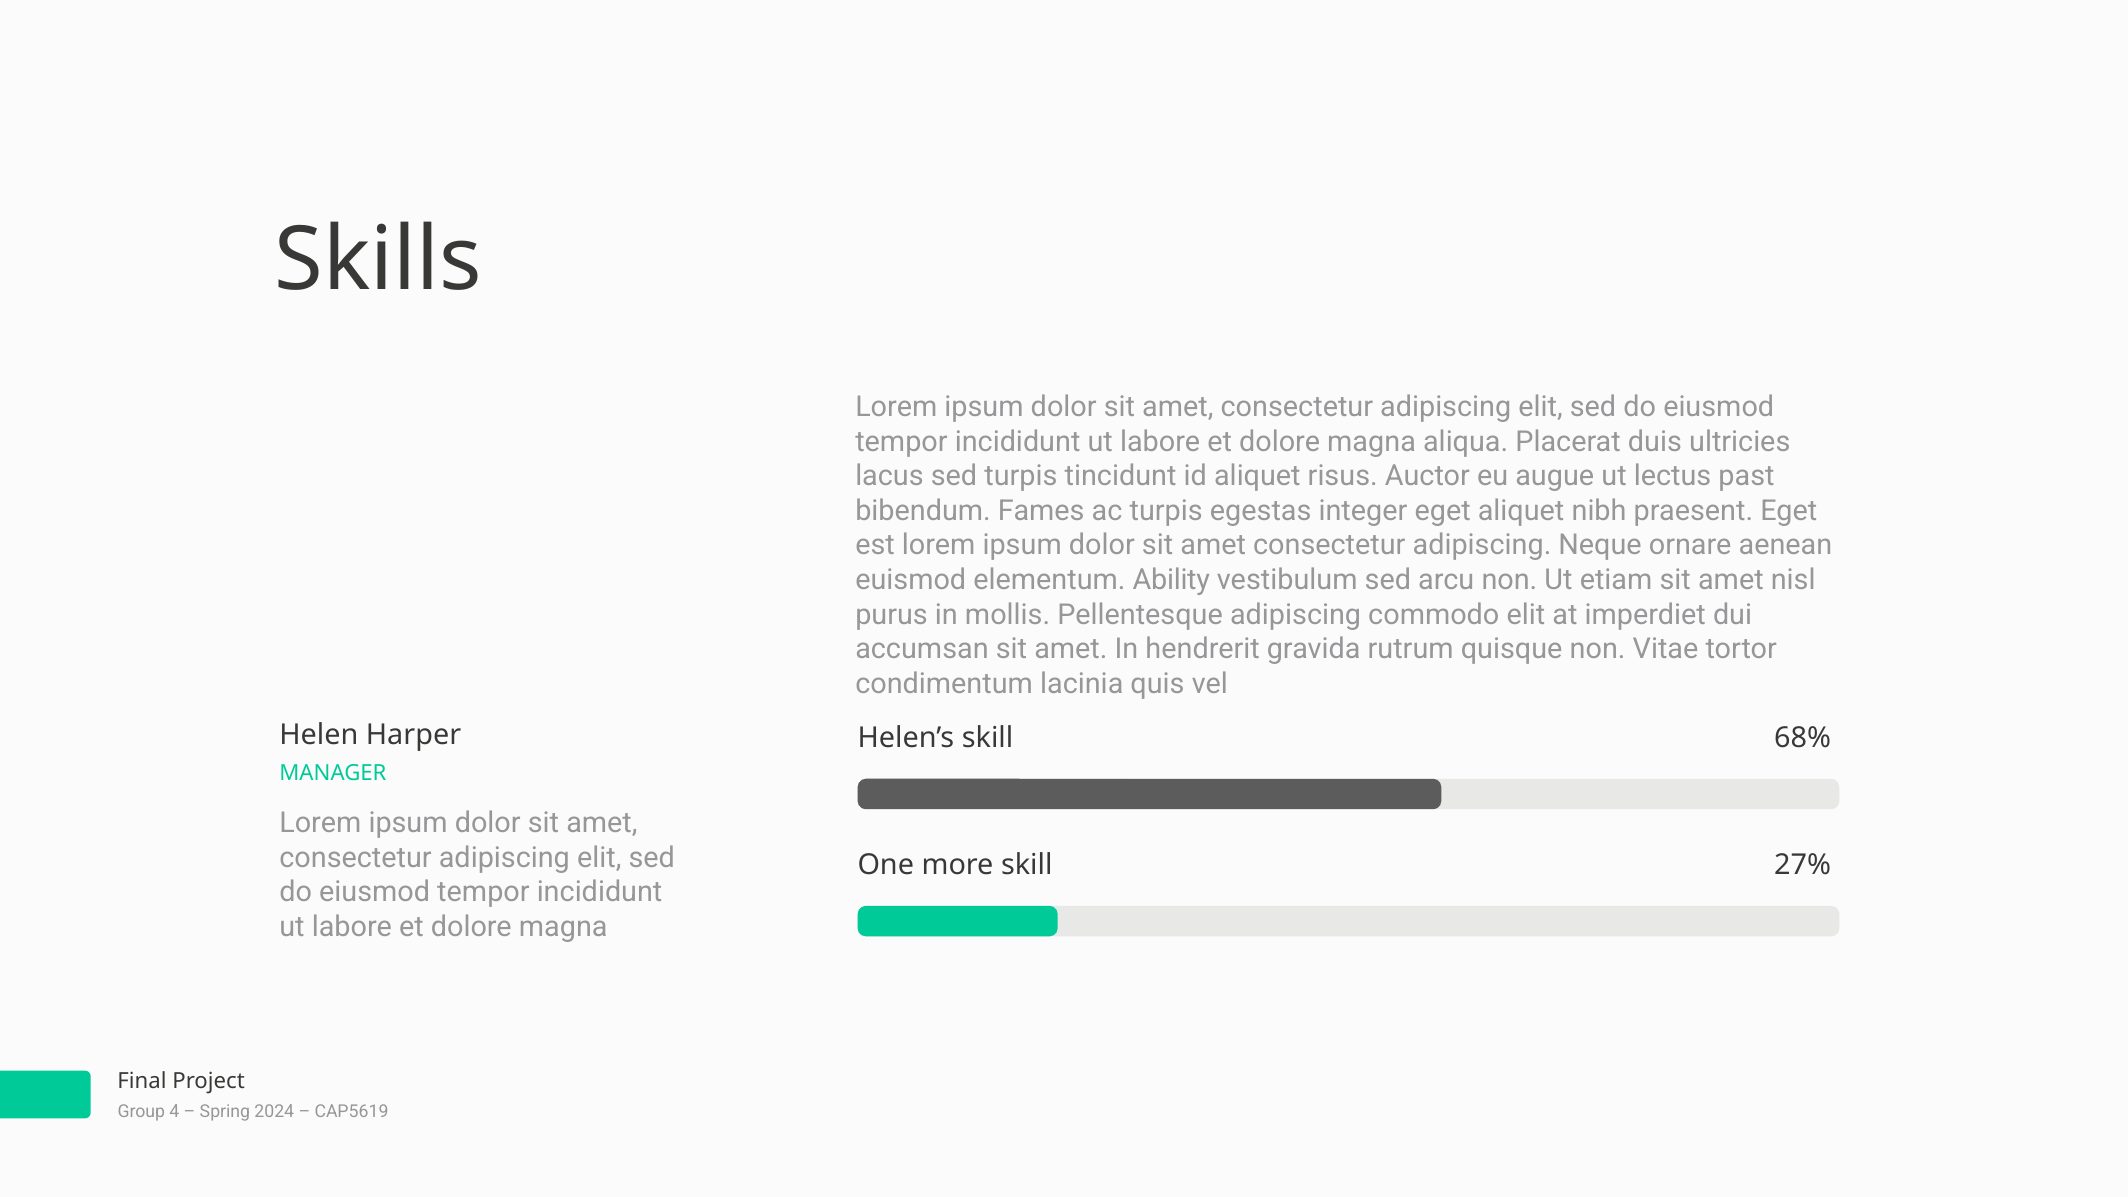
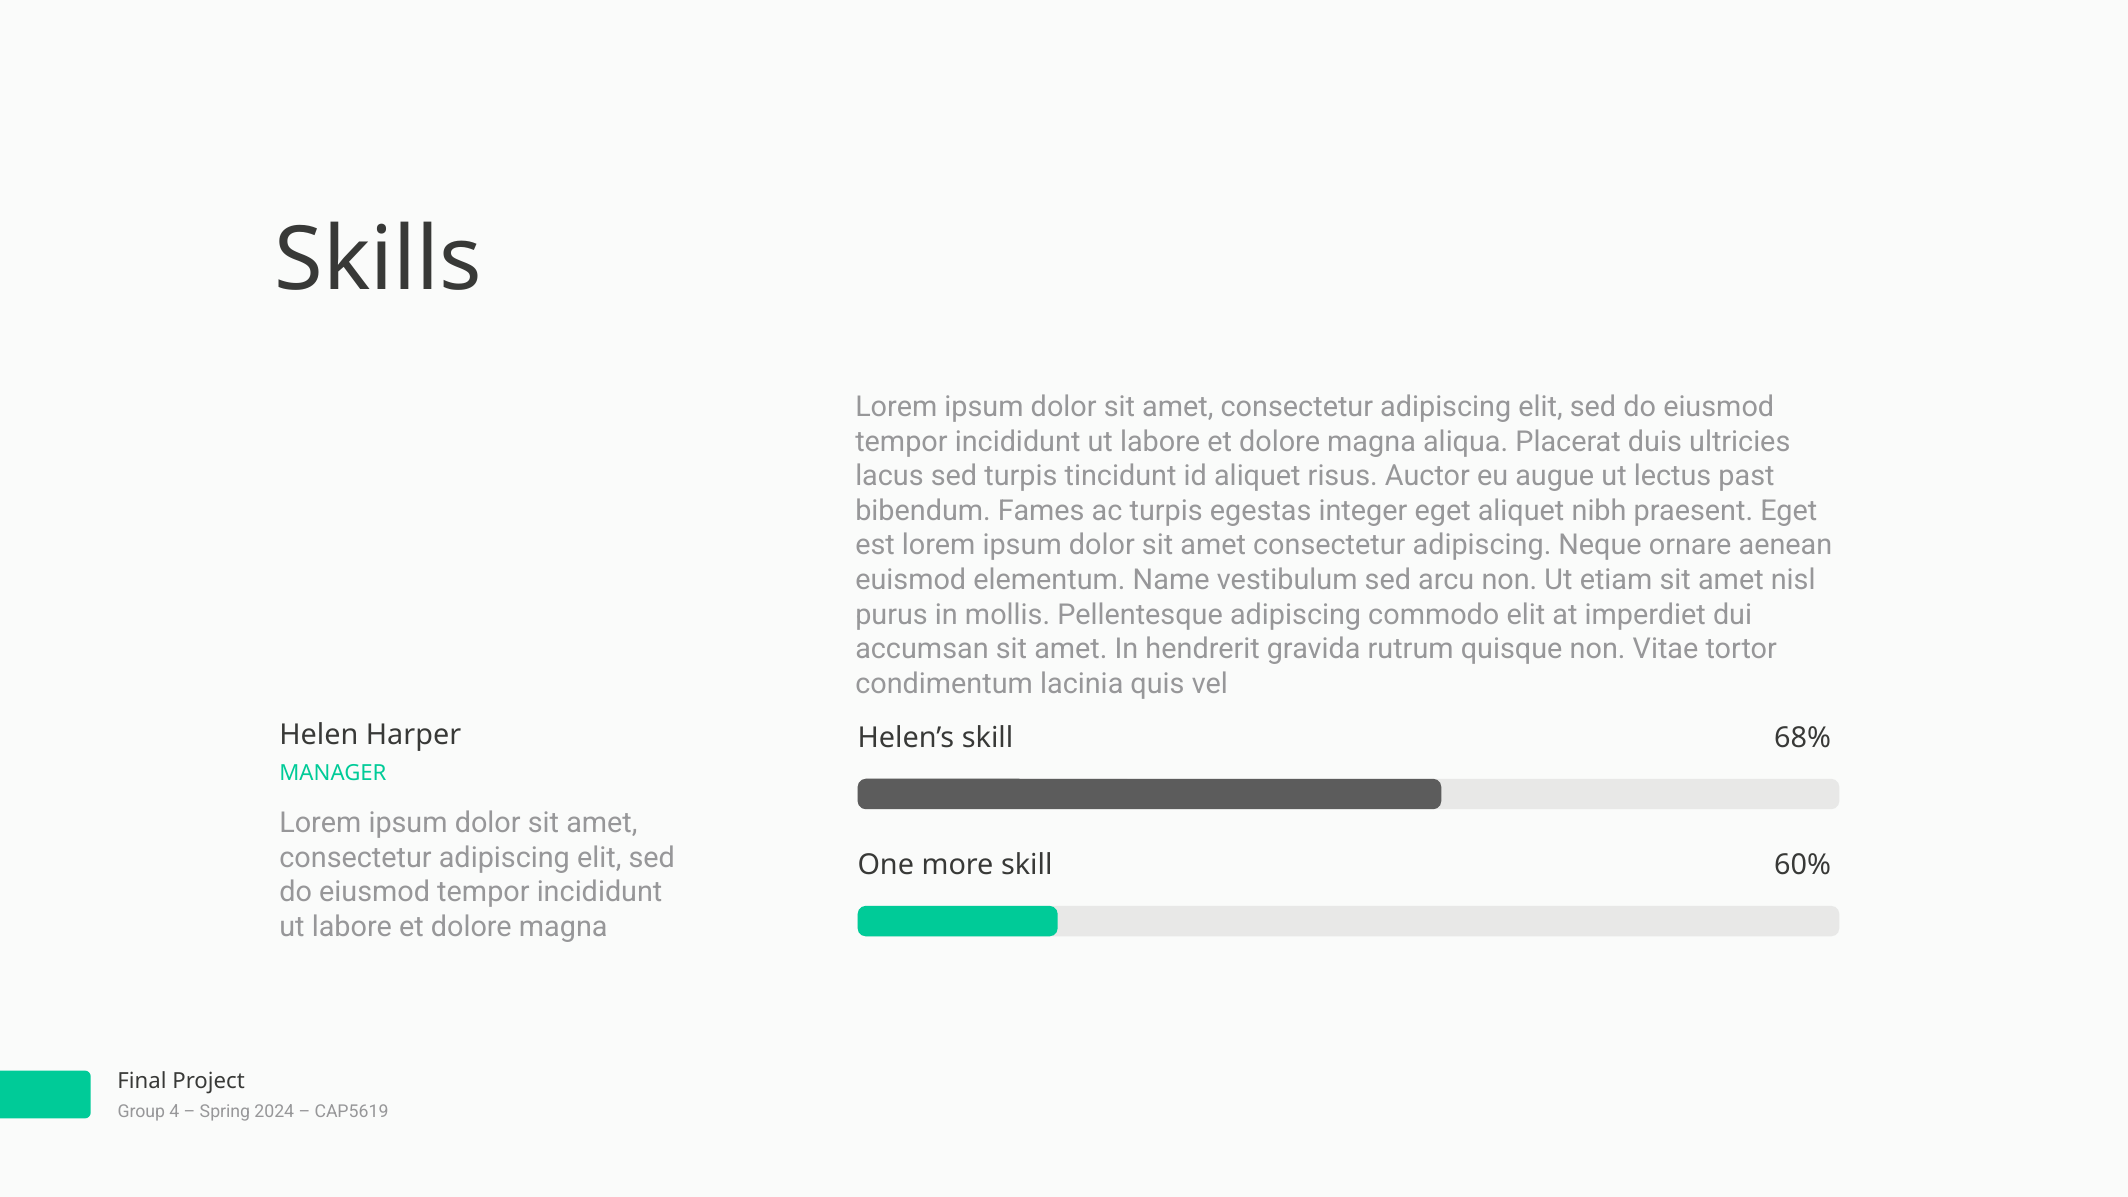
Ability: Ability -> Name
27%: 27% -> 60%
